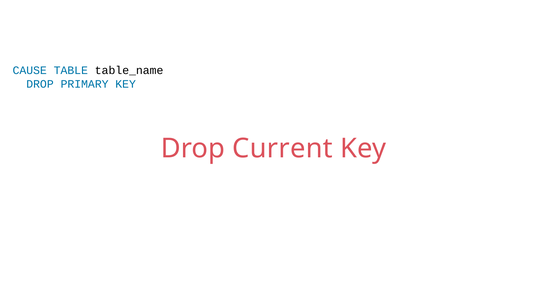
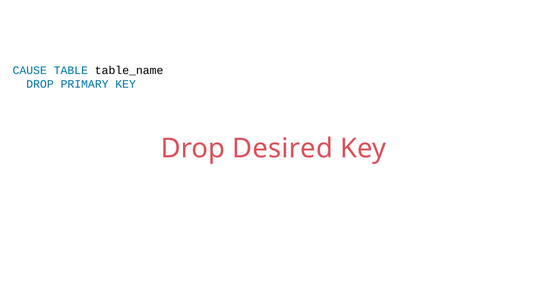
Current: Current -> Desired
